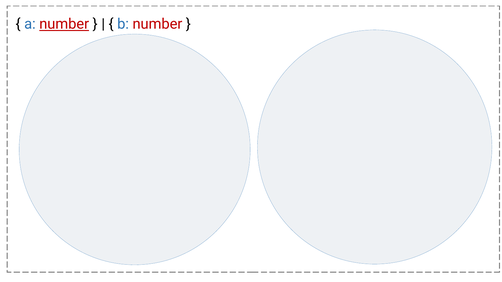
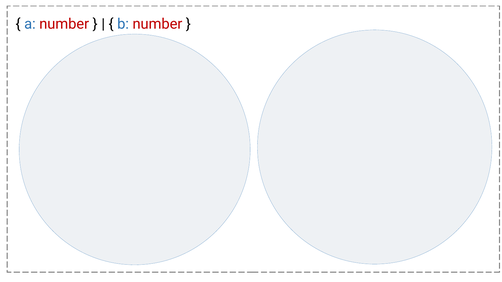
number at (64, 24) underline: present -> none
